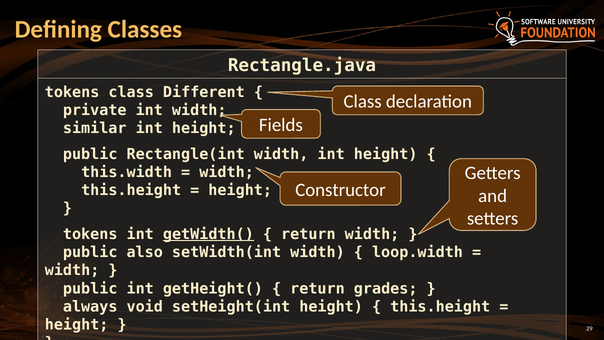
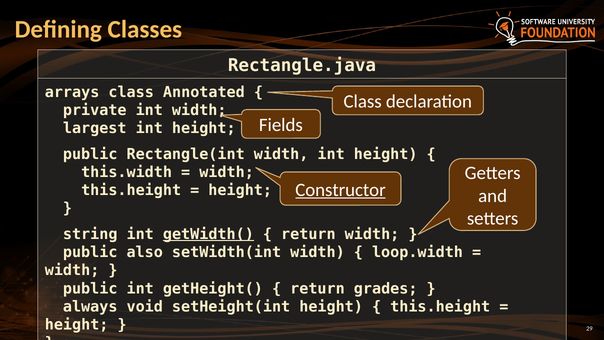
tokens at (72, 92): tokens -> arrays
Different: Different -> Annotated
similar: similar -> largest
Constructor underline: none -> present
tokens at (90, 234): tokens -> string
